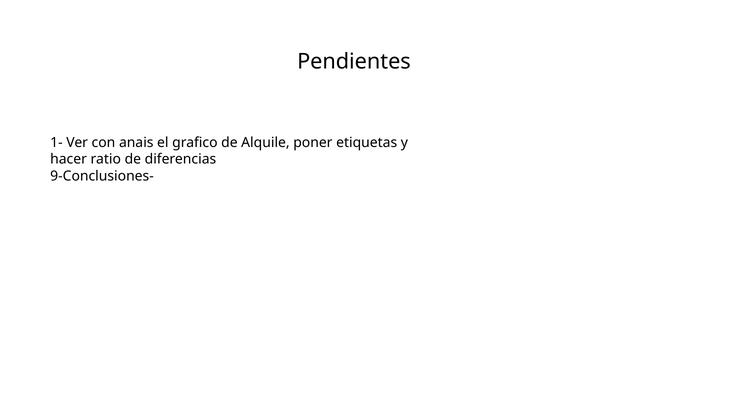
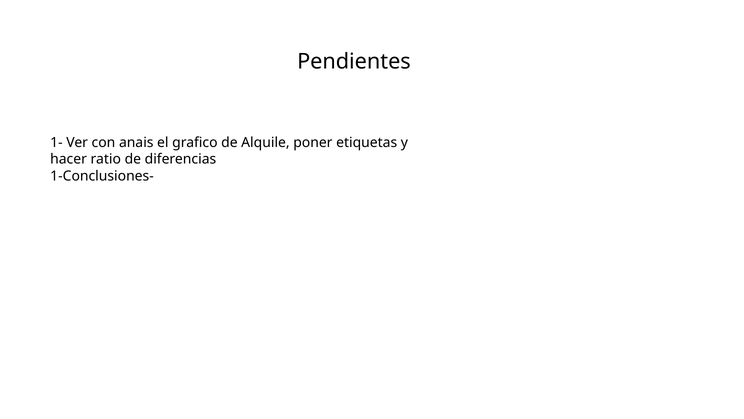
9-Conclusiones-: 9-Conclusiones- -> 1-Conclusiones-
